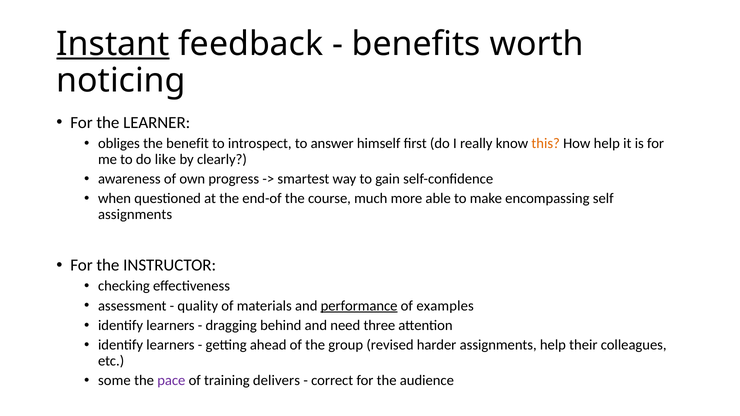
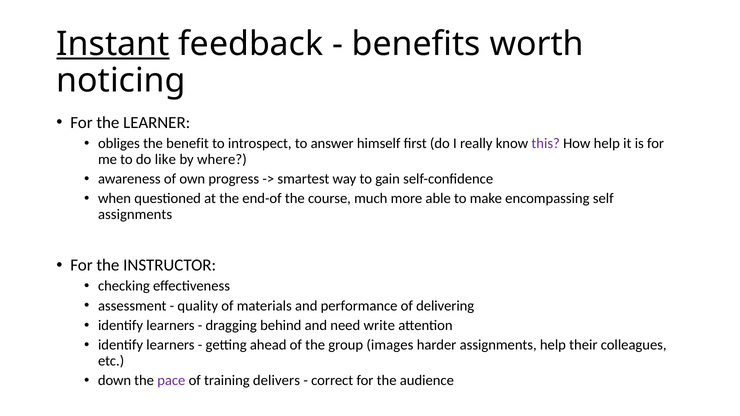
this colour: orange -> purple
clearly: clearly -> where
performance underline: present -> none
examples: examples -> delivering
three: three -> write
revised: revised -> images
some: some -> down
